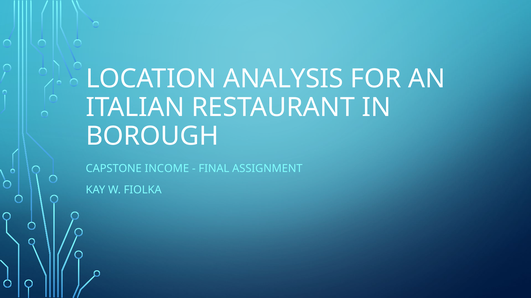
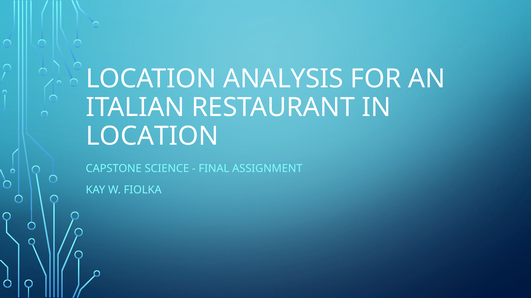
BOROUGH at (152, 136): BOROUGH -> LOCATION
INCOME: INCOME -> SCIENCE
